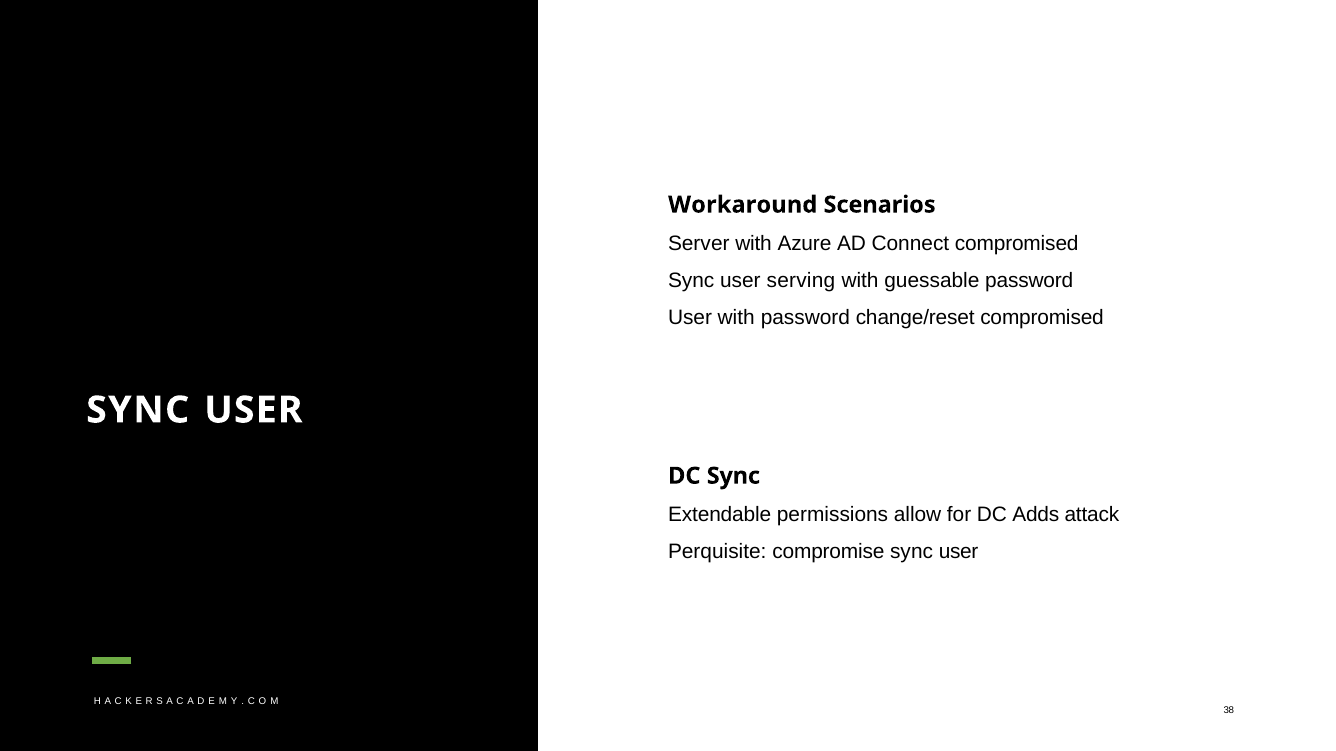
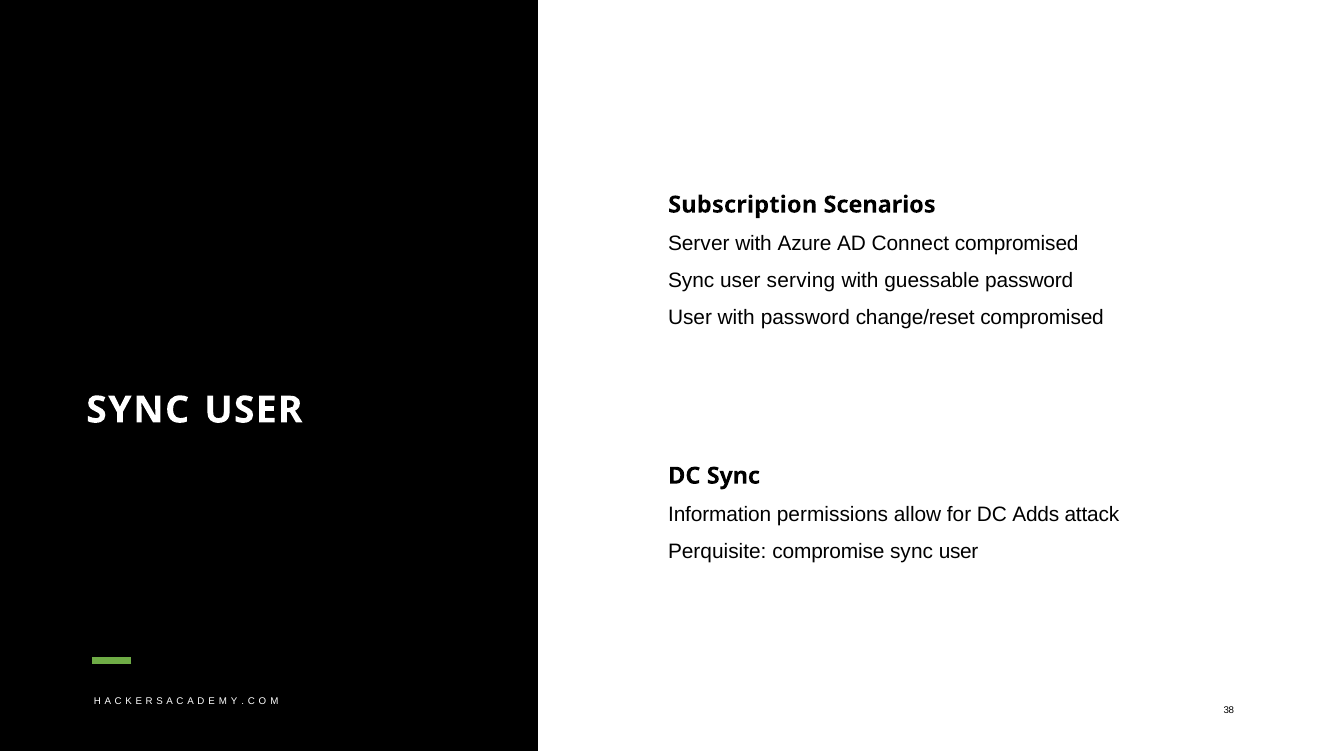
Workaround: Workaround -> Subscription
Extendable: Extendable -> Information
